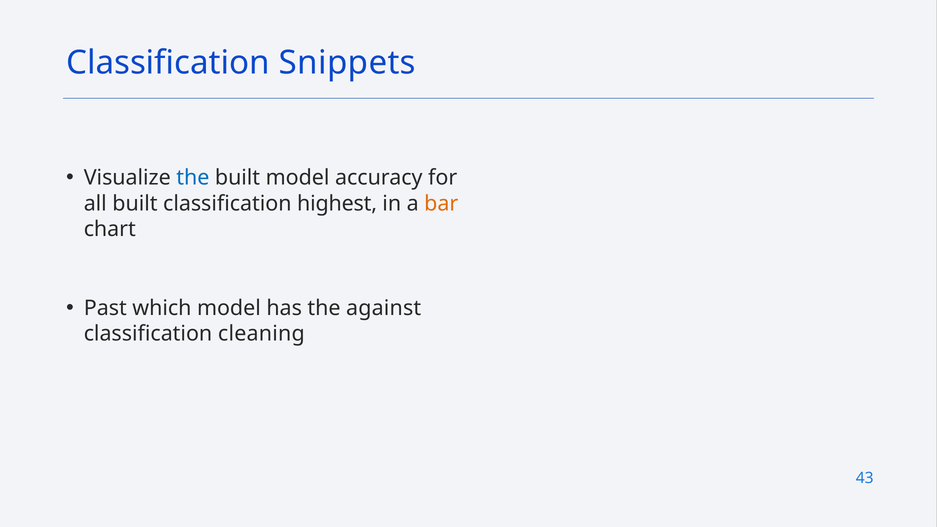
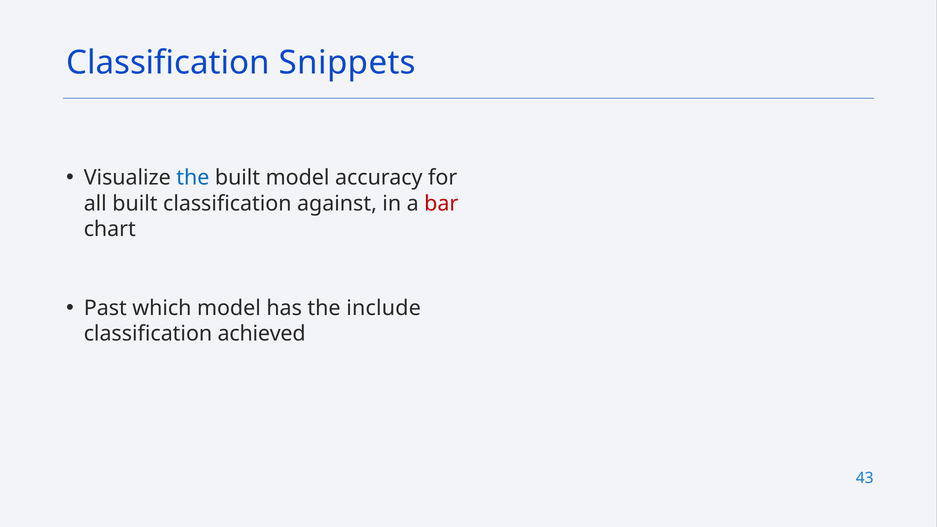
highest: highest -> against
bar colour: orange -> red
against: against -> include
cleaning: cleaning -> achieved
